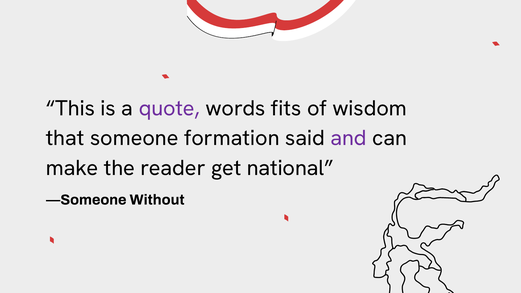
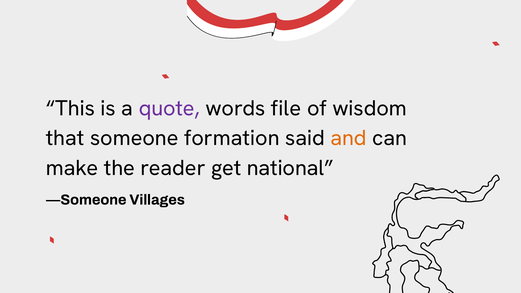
fits: fits -> file
and colour: purple -> orange
Without: Without -> Villages
